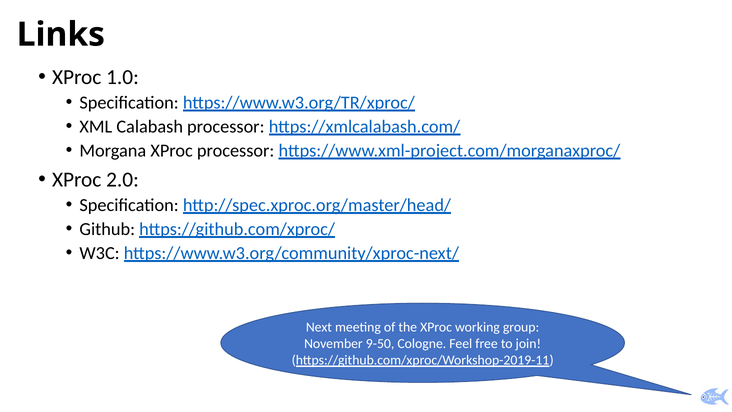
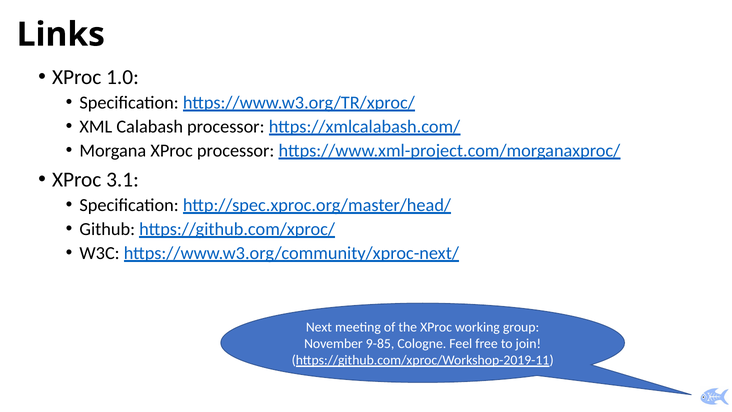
2.0: 2.0 -> 3.1
9-50: 9-50 -> 9-85
